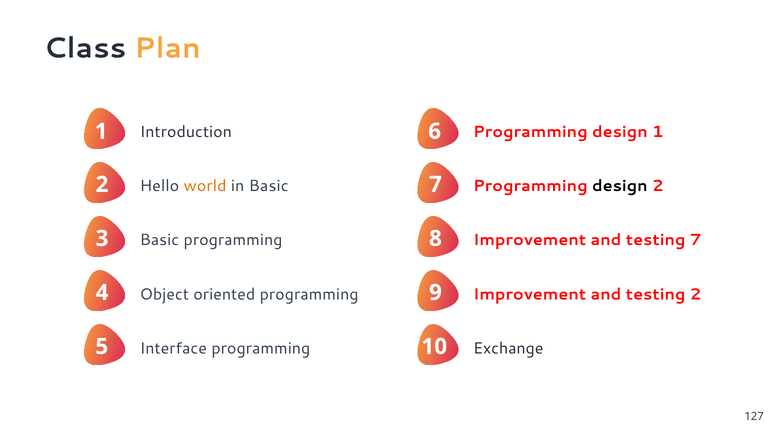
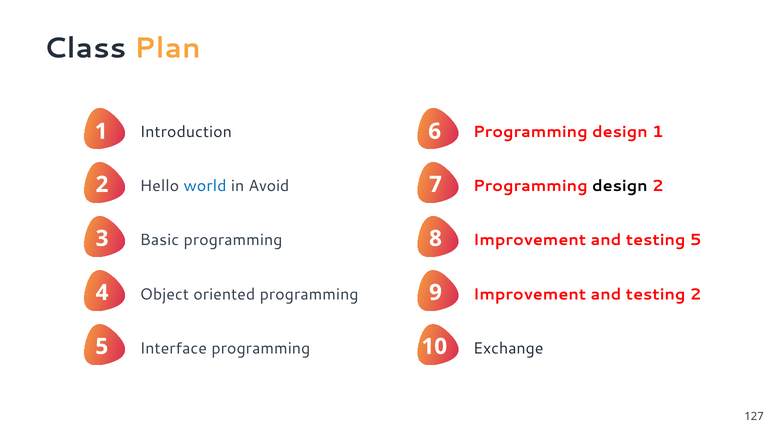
world colour: orange -> blue
in Basic: Basic -> Avoid
testing 7: 7 -> 5
